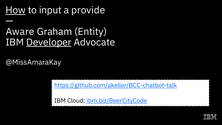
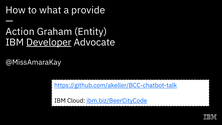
How underline: present -> none
input: input -> what
Aware: Aware -> Action
